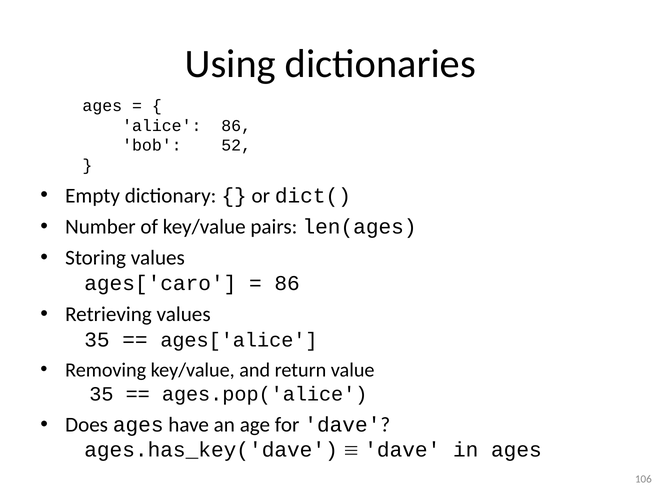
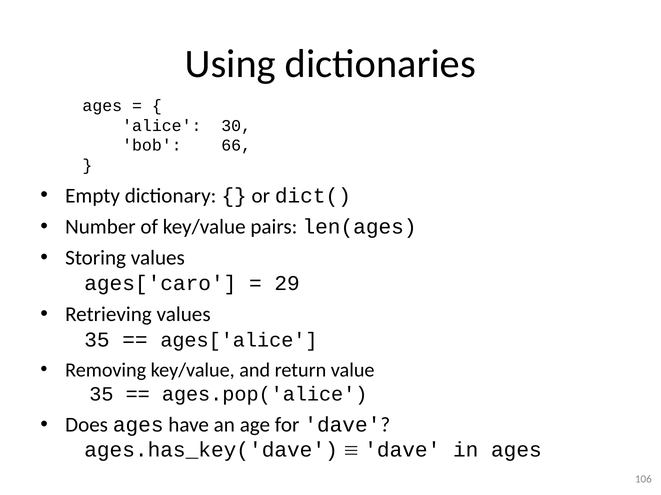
alice 86: 86 -> 30
52: 52 -> 66
86 at (287, 284): 86 -> 29
